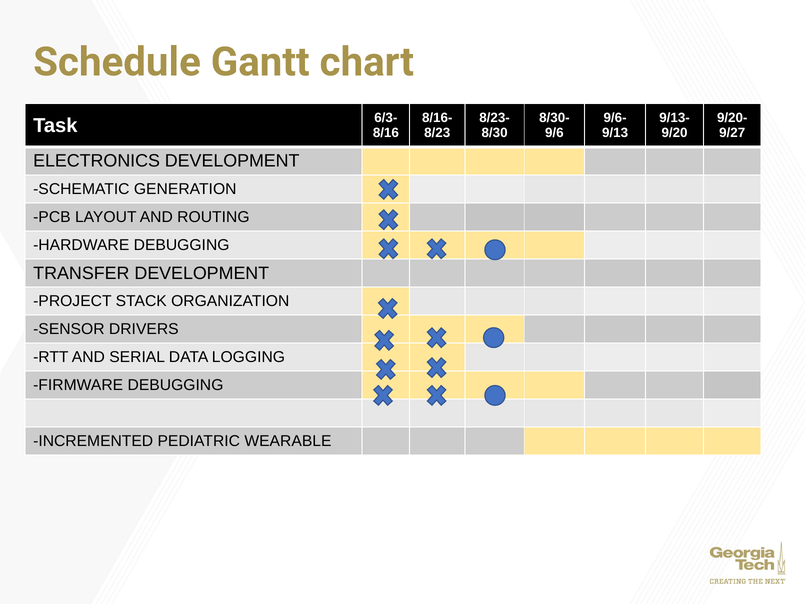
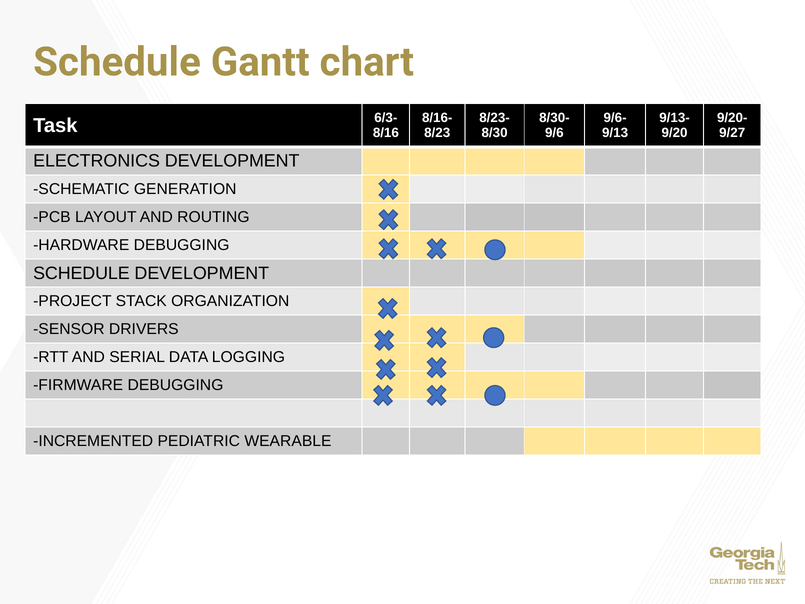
TRANSFER at (81, 273): TRANSFER -> SCHEDULE
